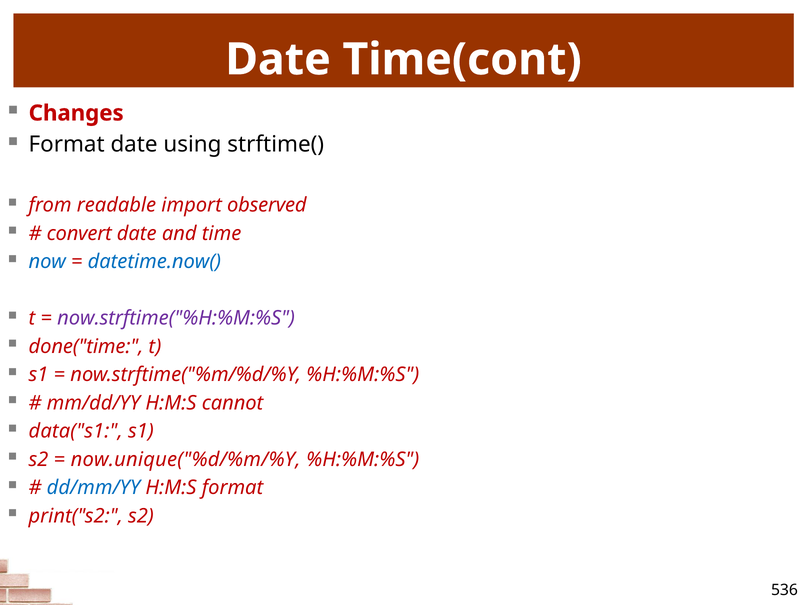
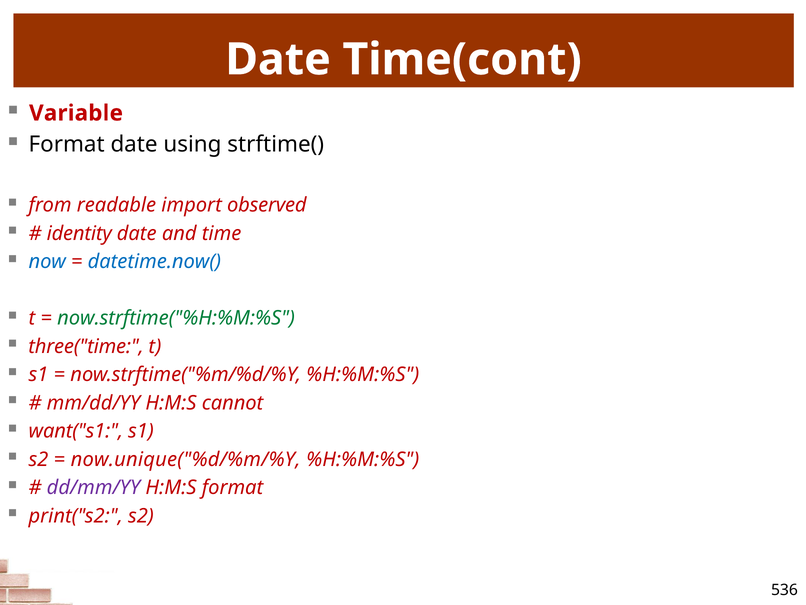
Changes: Changes -> Variable
convert: convert -> identity
now.strftime("%H:%M:%S colour: purple -> green
done("time: done("time -> three("time
data("s1: data("s1 -> want("s1
dd/mm/YY colour: blue -> purple
